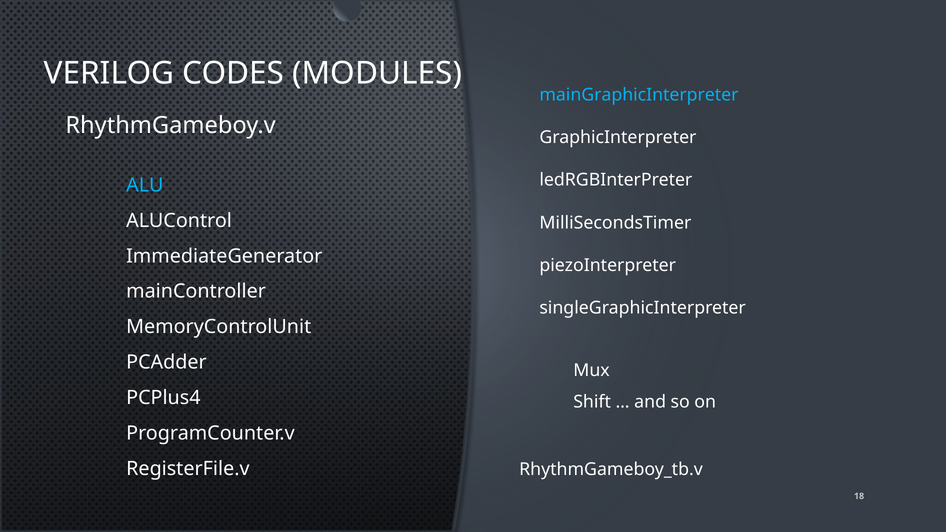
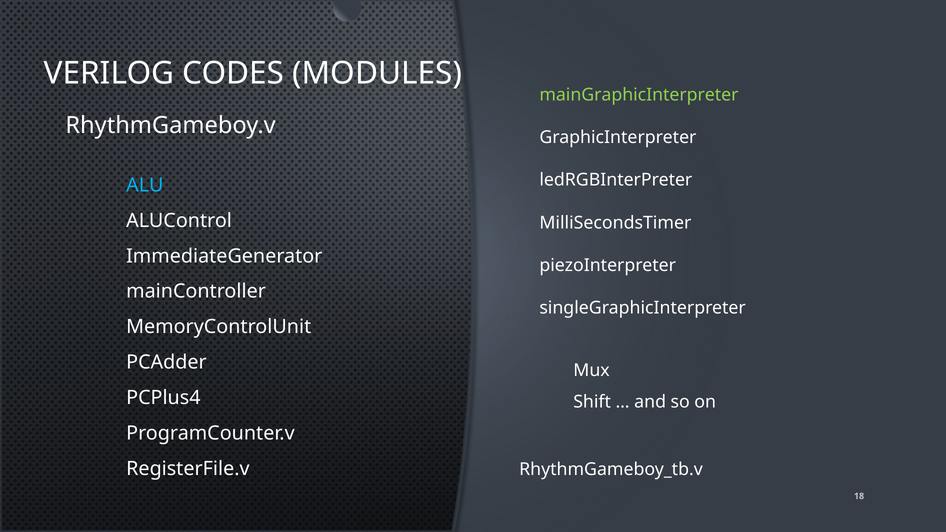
mainGraphicInterpreter colour: light blue -> light green
